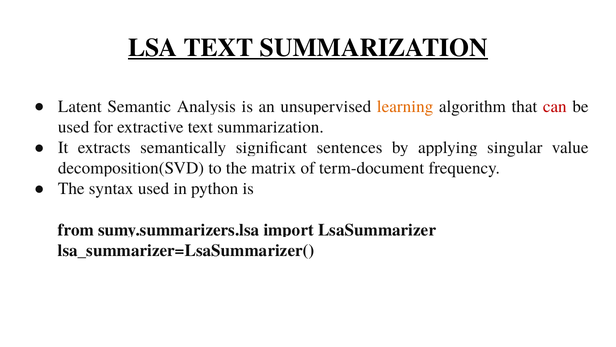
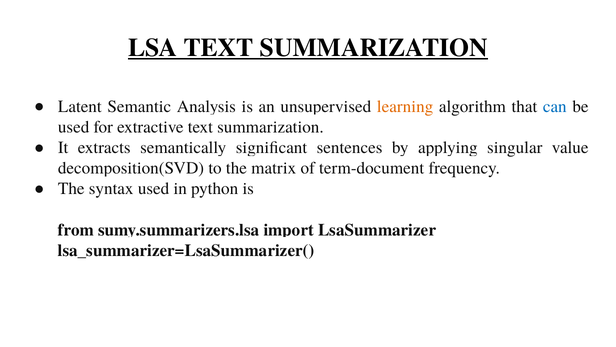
can colour: red -> blue
